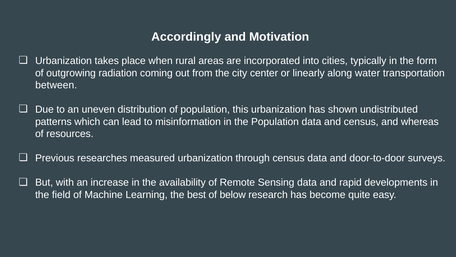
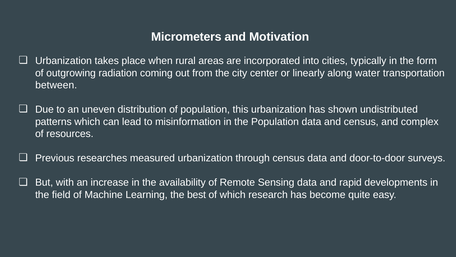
Accordingly: Accordingly -> Micrometers
whereas: whereas -> complex
of below: below -> which
